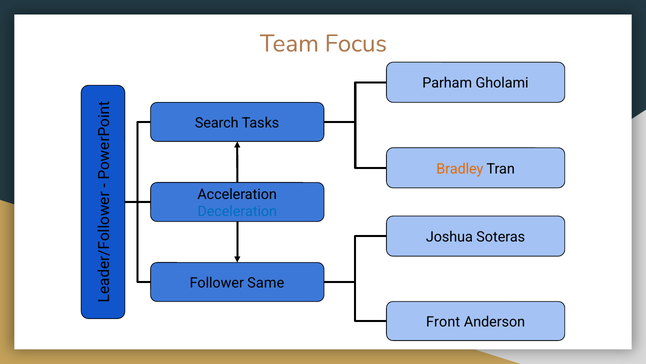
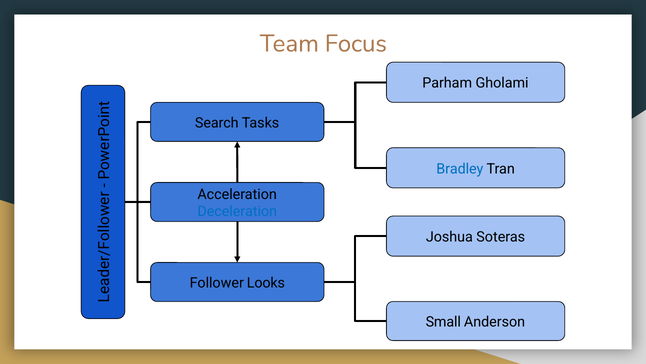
Bradley colour: orange -> blue
Same: Same -> Looks
Front: Front -> Small
